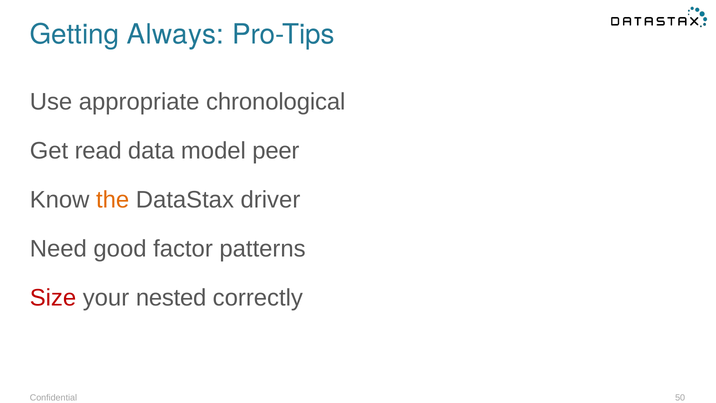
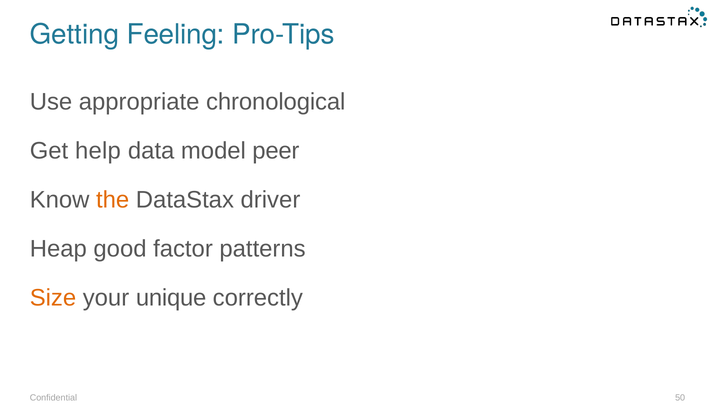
Always: Always -> Feeling
read: read -> help
Need: Need -> Heap
Size colour: red -> orange
nested: nested -> unique
